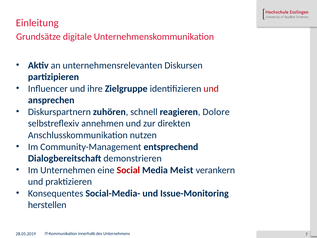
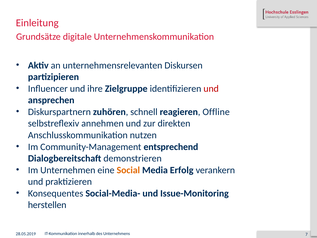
Dolore: Dolore -> Offline
Social colour: red -> orange
Meist: Meist -> Erfolg
